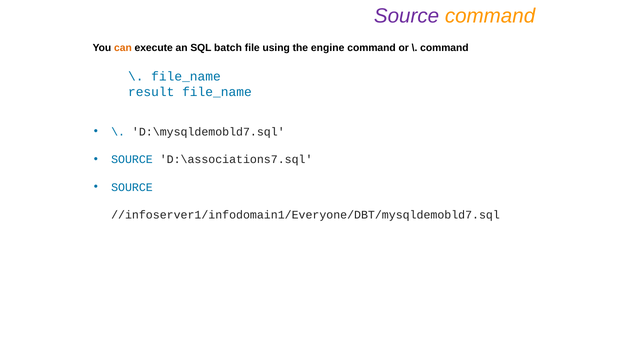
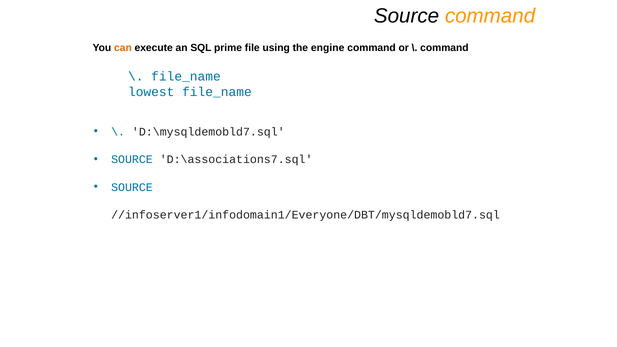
Source at (407, 16) colour: purple -> black
batch: batch -> prime
result: result -> lowest
